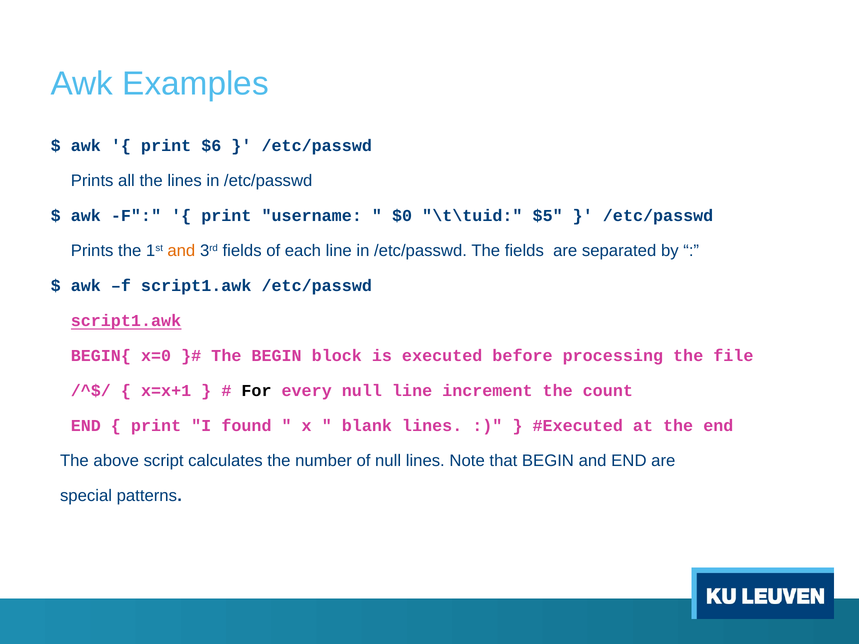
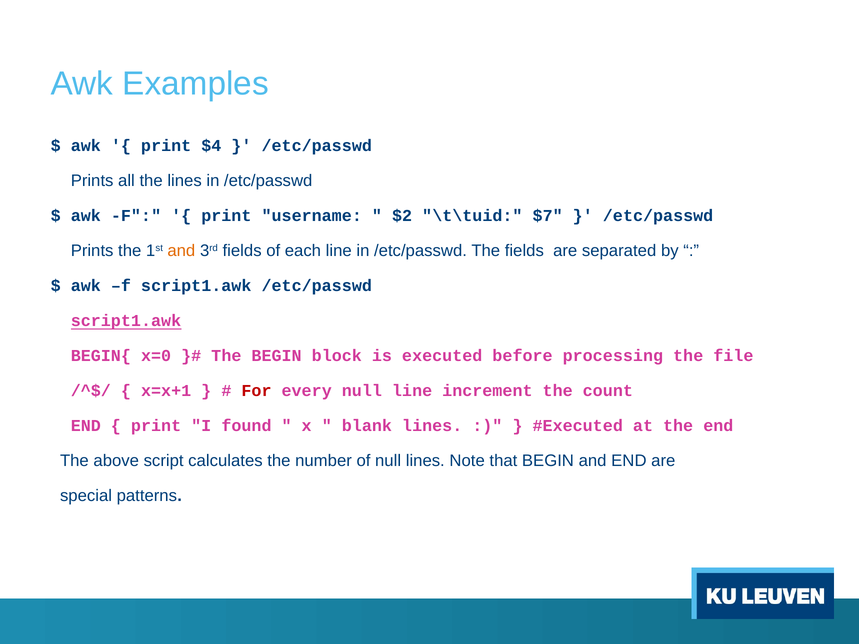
$6: $6 -> $4
$0: $0 -> $2
$5: $5 -> $7
For colour: black -> red
